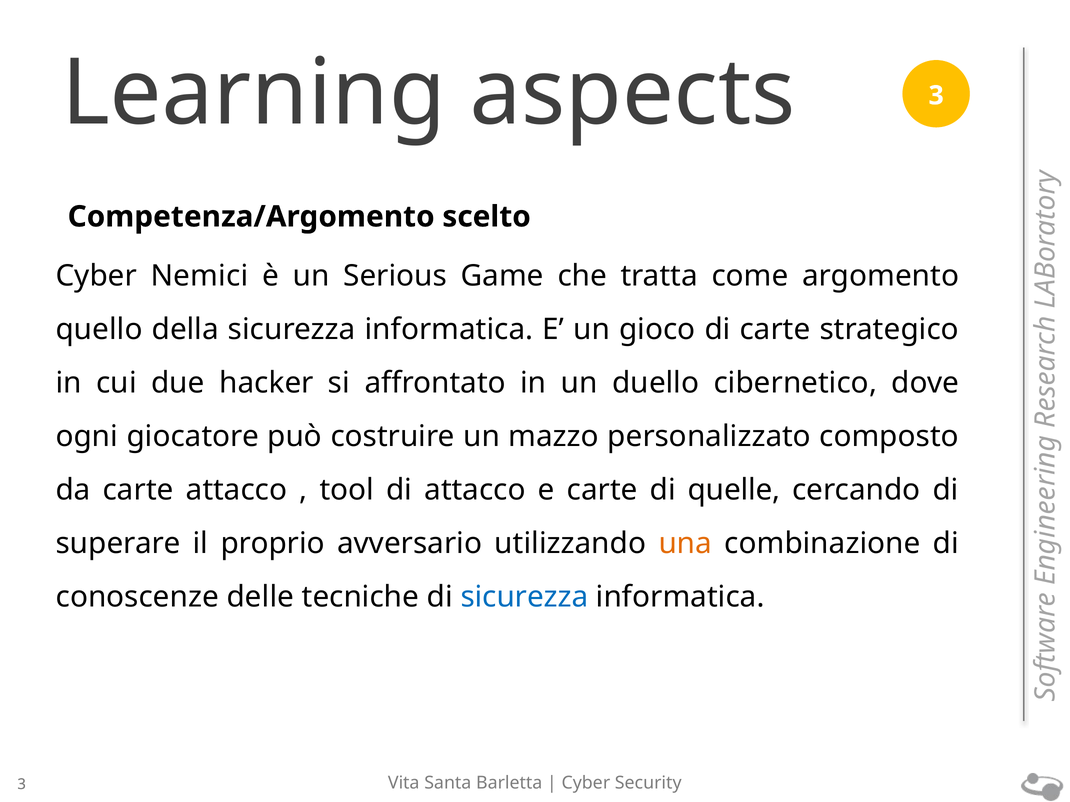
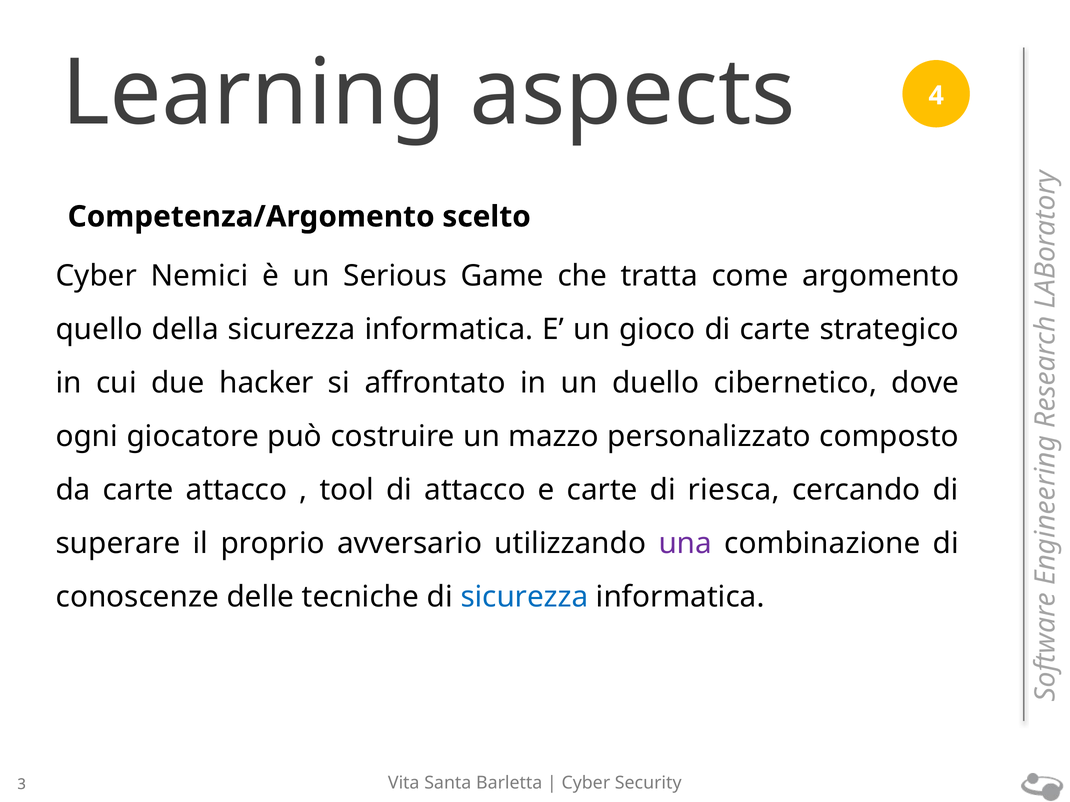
3: 3 -> 4
quelle: quelle -> riesca
una colour: orange -> purple
